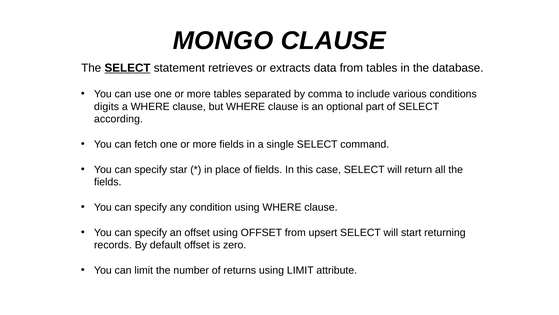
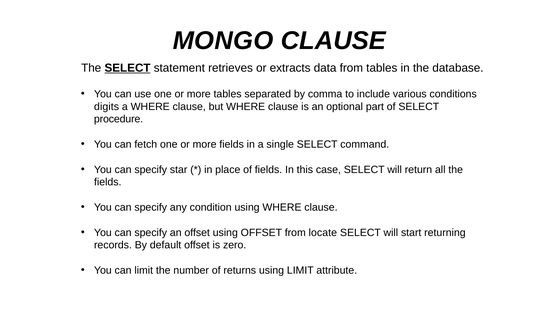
according: according -> procedure
upsert: upsert -> locate
